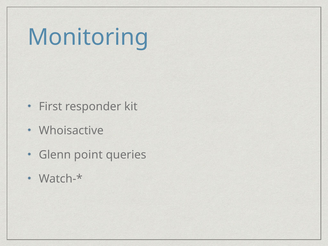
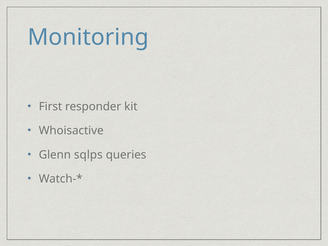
point: point -> sqlps
